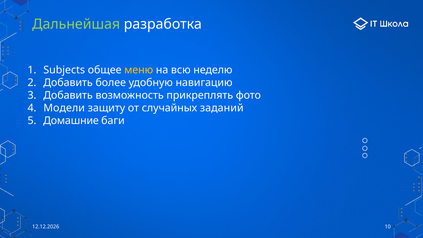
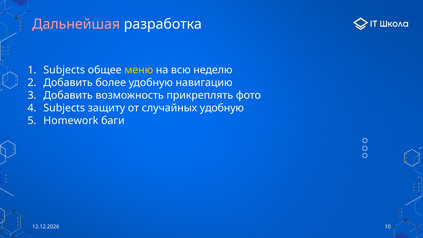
Дальнейшая colour: light green -> pink
Модели at (64, 108): Модели -> Subjects
случайных заданий: заданий -> удобную
Домашние: Домашние -> Homework
